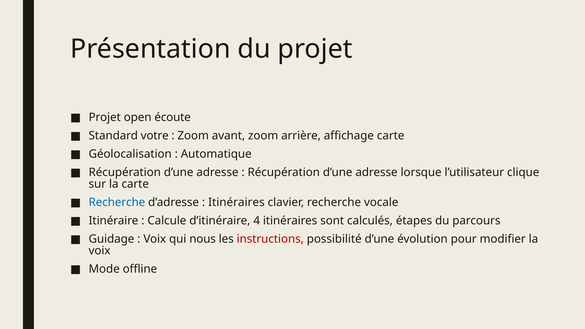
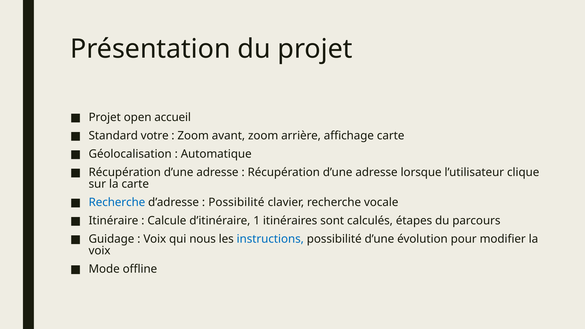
écoute: écoute -> accueil
Itinéraires at (236, 202): Itinéraires -> Possibilité
4: 4 -> 1
instructions colour: red -> blue
